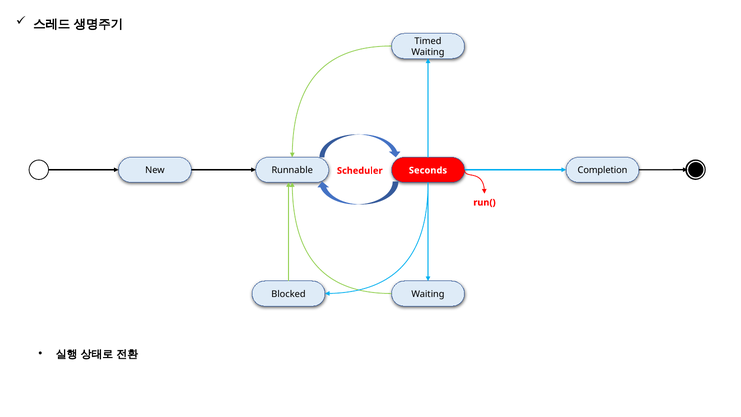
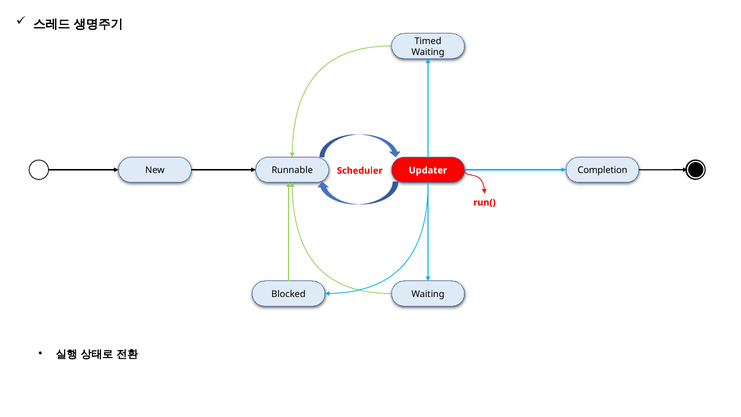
Seconds: Seconds -> Updater
